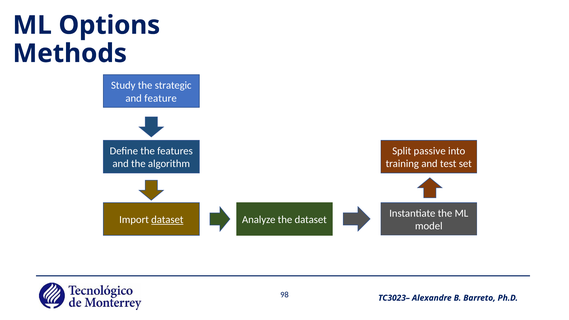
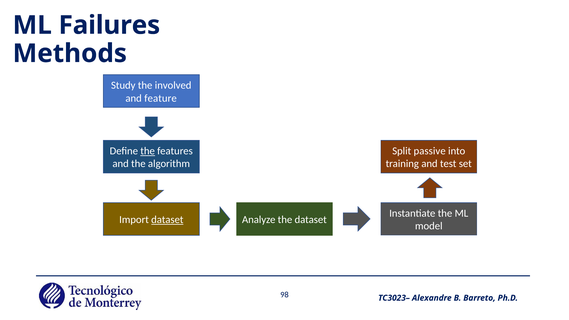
Options: Options -> Failures
strategic: strategic -> involved
the at (148, 151) underline: none -> present
